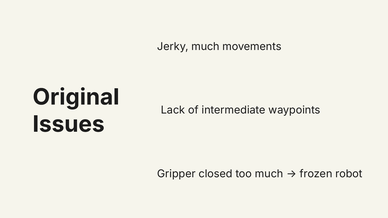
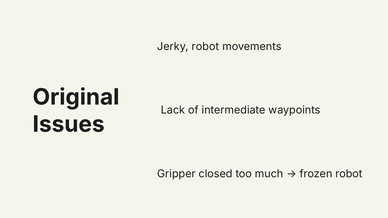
Jerky much: much -> robot
